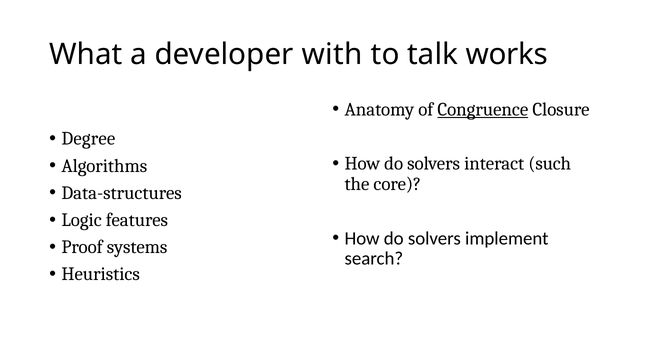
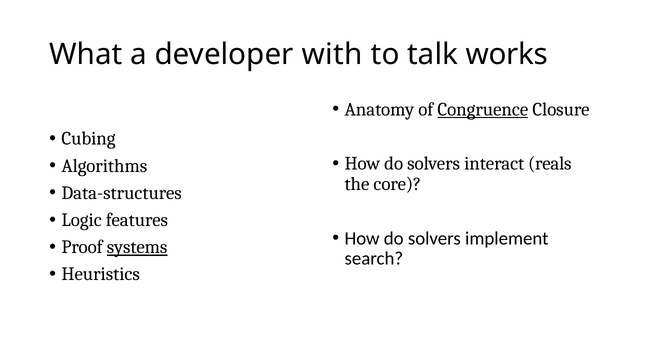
Degree: Degree -> Cubing
such: such -> reals
systems underline: none -> present
